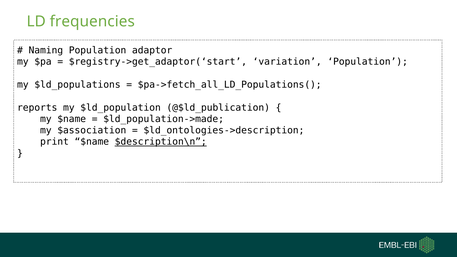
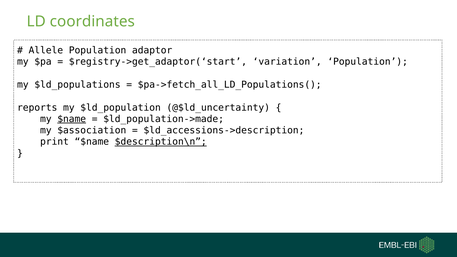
frequencies: frequencies -> coordinates
Naming: Naming -> Allele
@$ld_publication: @$ld_publication -> @$ld_uncertainty
$name at (72, 119) underline: none -> present
$ld_ontologies->description: $ld_ontologies->description -> $ld_accessions->description
